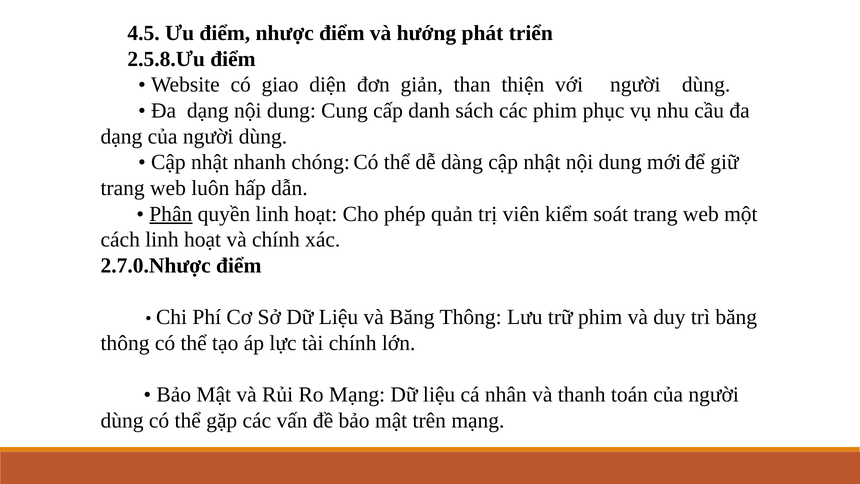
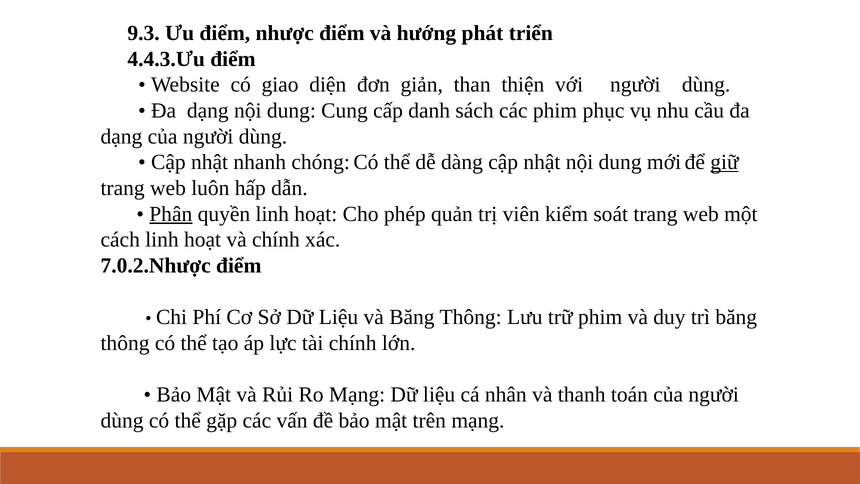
4.5: 4.5 -> 9.3
2.5.8.Ưu: 2.5.8.Ưu -> 4.4.3.Ưu
giữ underline: none -> present
2.7.0.Nhược: 2.7.0.Nhược -> 7.0.2.Nhược
